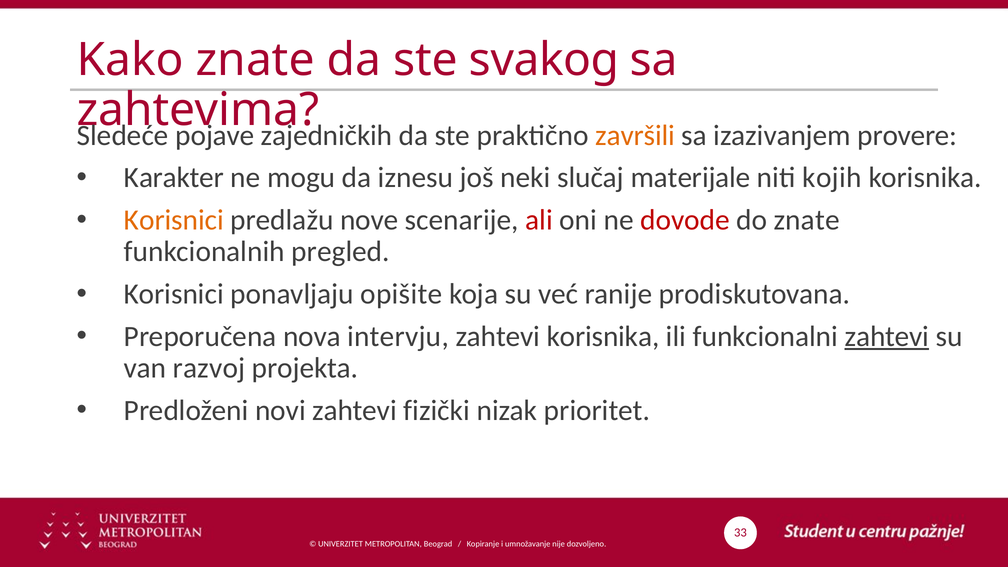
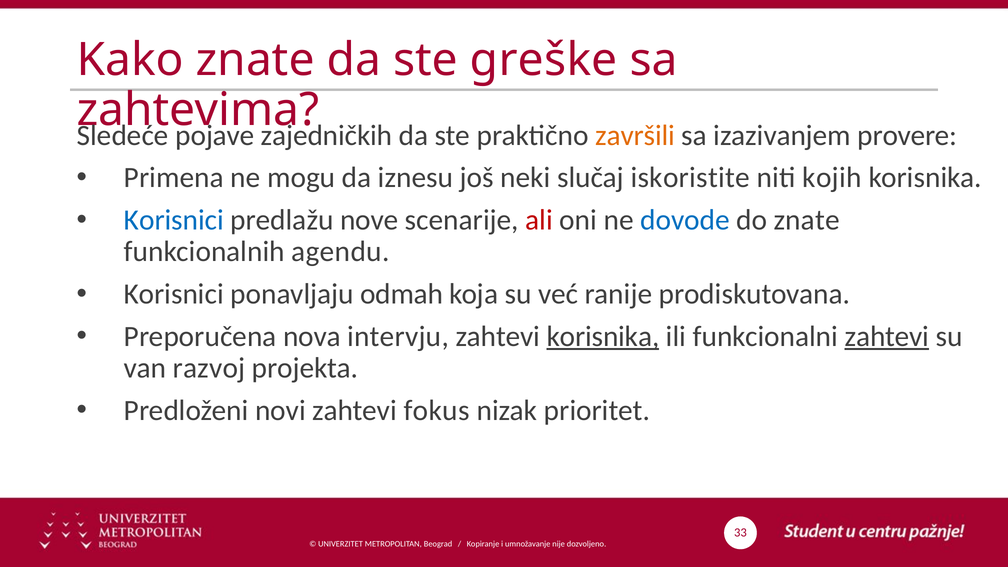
svakog: svakog -> greške
Karakter: Karakter -> Primena
materijale: materijale -> iskoristite
Korisnici at (174, 220) colour: orange -> blue
dovode colour: red -> blue
pregled: pregled -> agendu
opišite: opišite -> odmah
korisnika at (603, 336) underline: none -> present
fizički: fizički -> fokus
